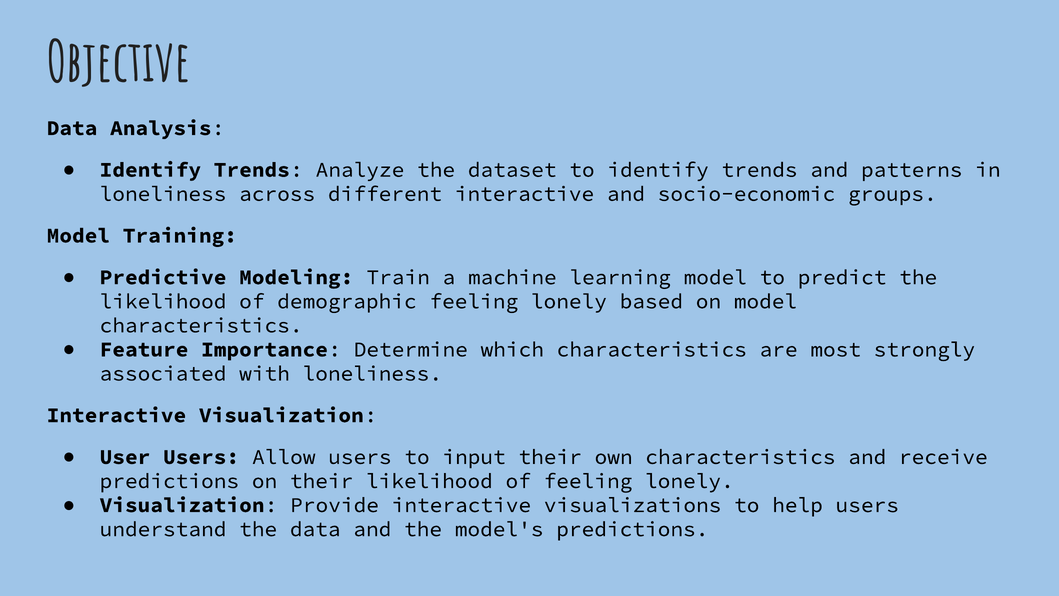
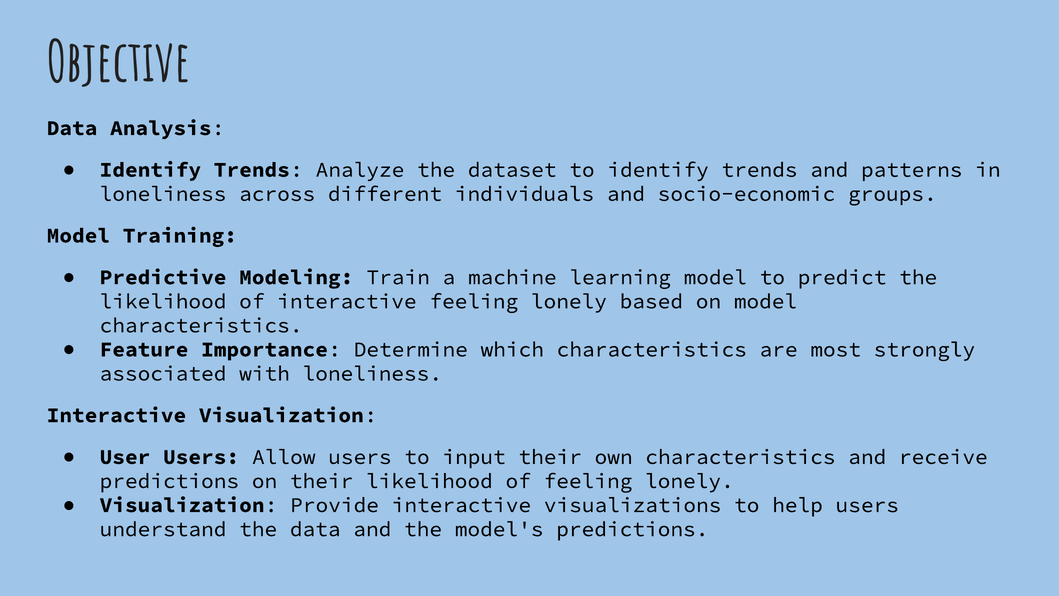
different interactive: interactive -> individuals
of demographic: demographic -> interactive
